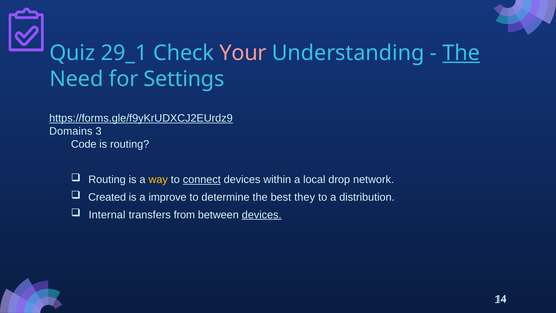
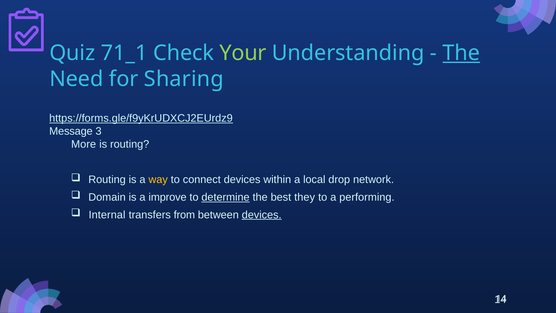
29_1: 29_1 -> 71_1
Your colour: pink -> light green
Settings: Settings -> Sharing
Domains: Domains -> Message
Code: Code -> More
connect underline: present -> none
Created: Created -> Domain
determine underline: none -> present
distribution: distribution -> performing
